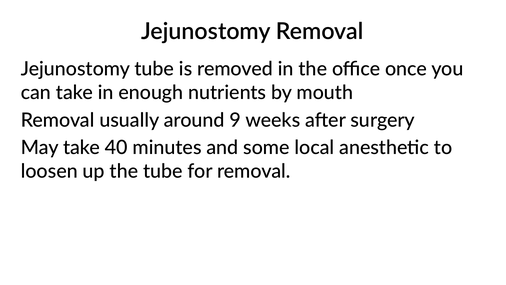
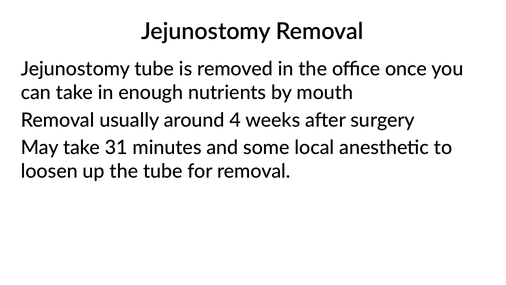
9: 9 -> 4
40: 40 -> 31
